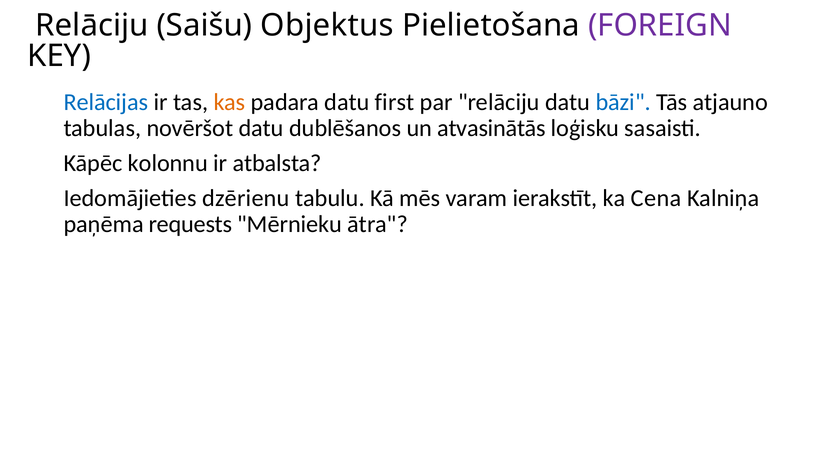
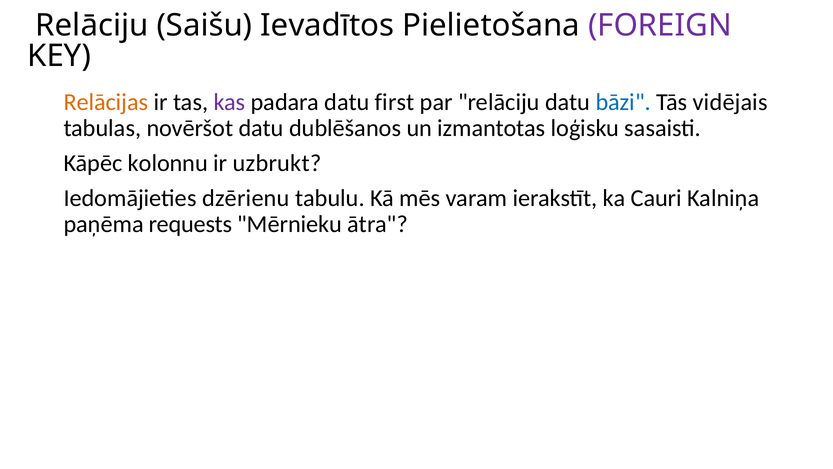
Objektus: Objektus -> Ievadītos
Relācijas colour: blue -> orange
kas colour: orange -> purple
atjauno: atjauno -> vidējais
atvasinātās: atvasinātās -> izmantotas
atbalsta: atbalsta -> uzbrukt
Cena: Cena -> Cauri
